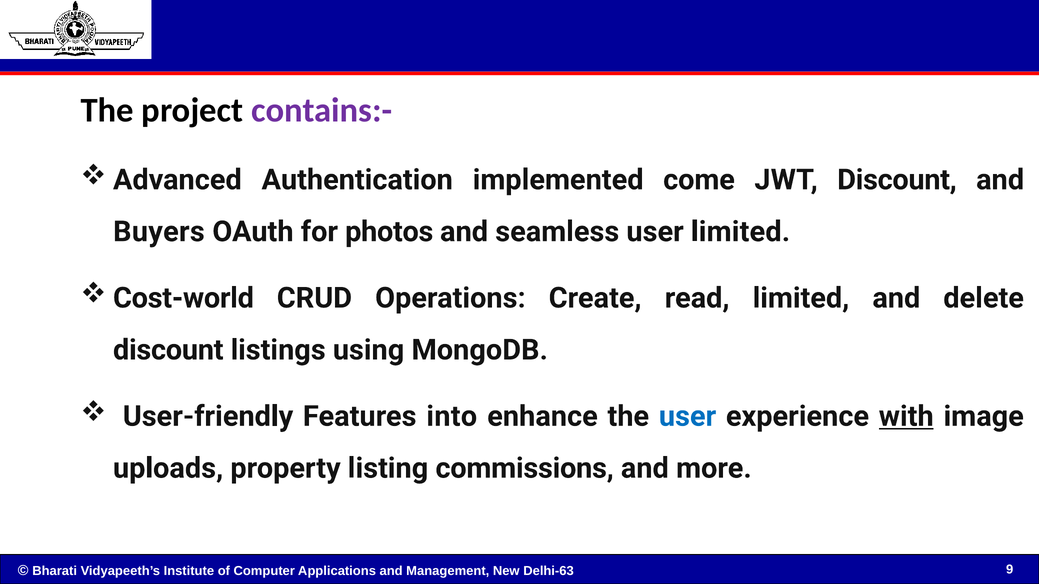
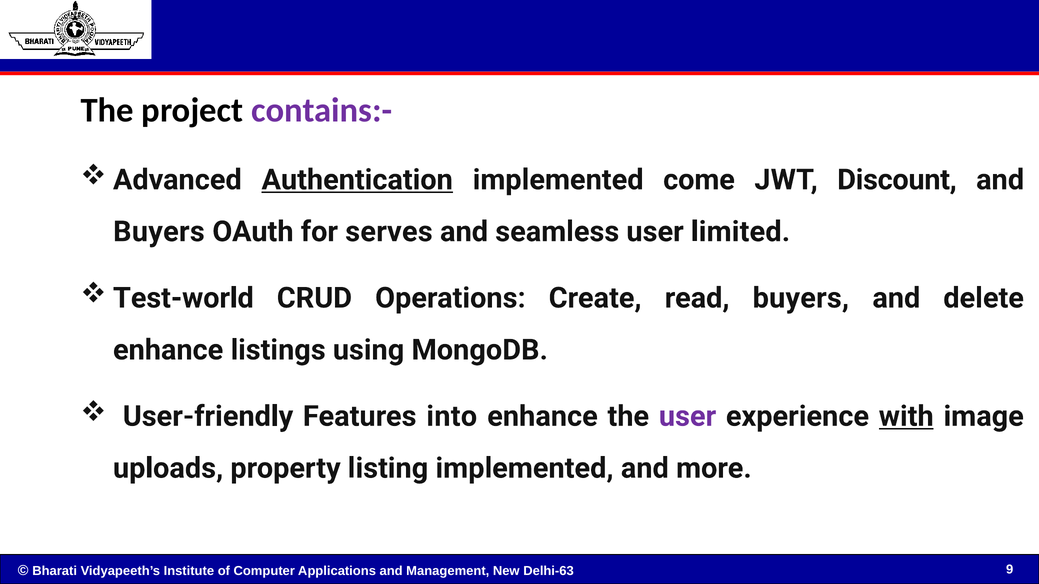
Authentication underline: none -> present
photos: photos -> serves
Cost-world: Cost-world -> Test-world
read limited: limited -> buyers
discount at (168, 350): discount -> enhance
user at (688, 417) colour: blue -> purple
listing commissions: commissions -> implemented
